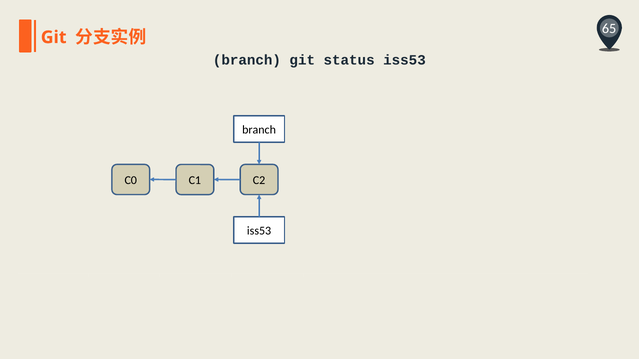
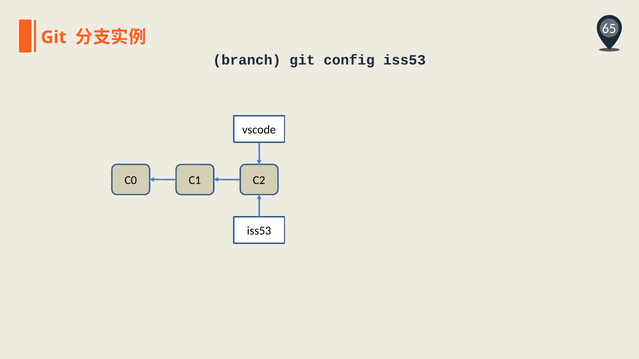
status: status -> config
branch at (259, 130): branch -> vscode
